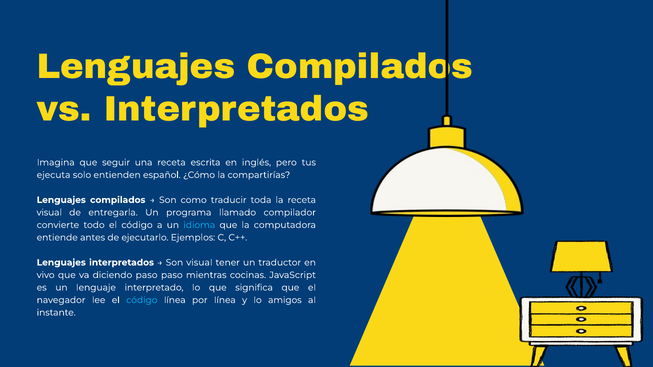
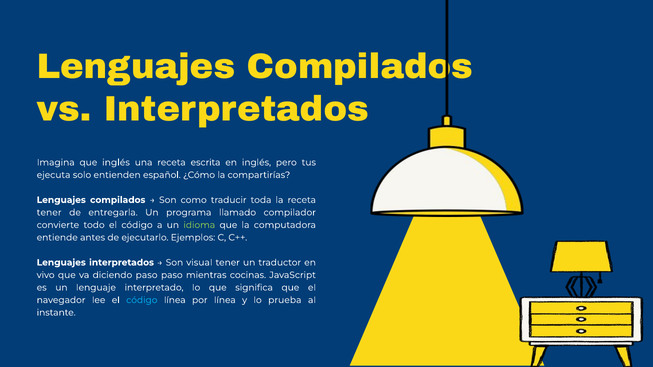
que seguir: seguir -> inglés
visual at (49, 213): visual -> tener
idioma colour: light blue -> light green
amigos: amigos -> prueba
